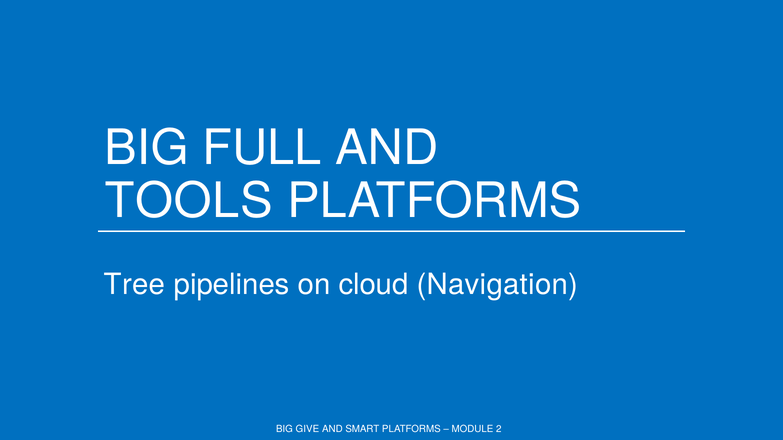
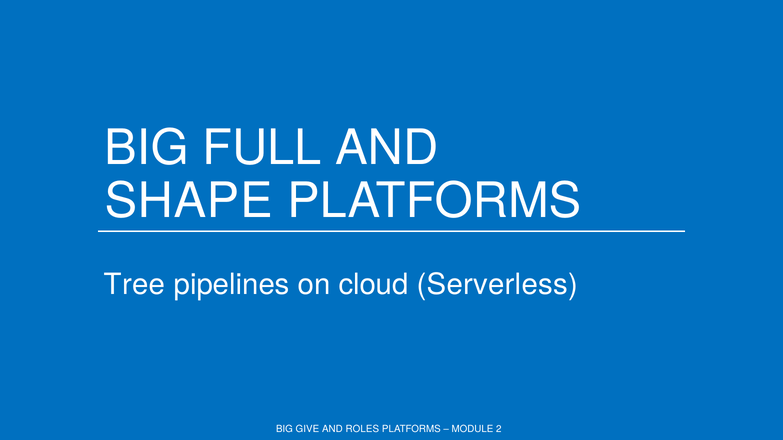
TOOLS: TOOLS -> SHAPE
Navigation: Navigation -> Serverless
SMART: SMART -> ROLES
